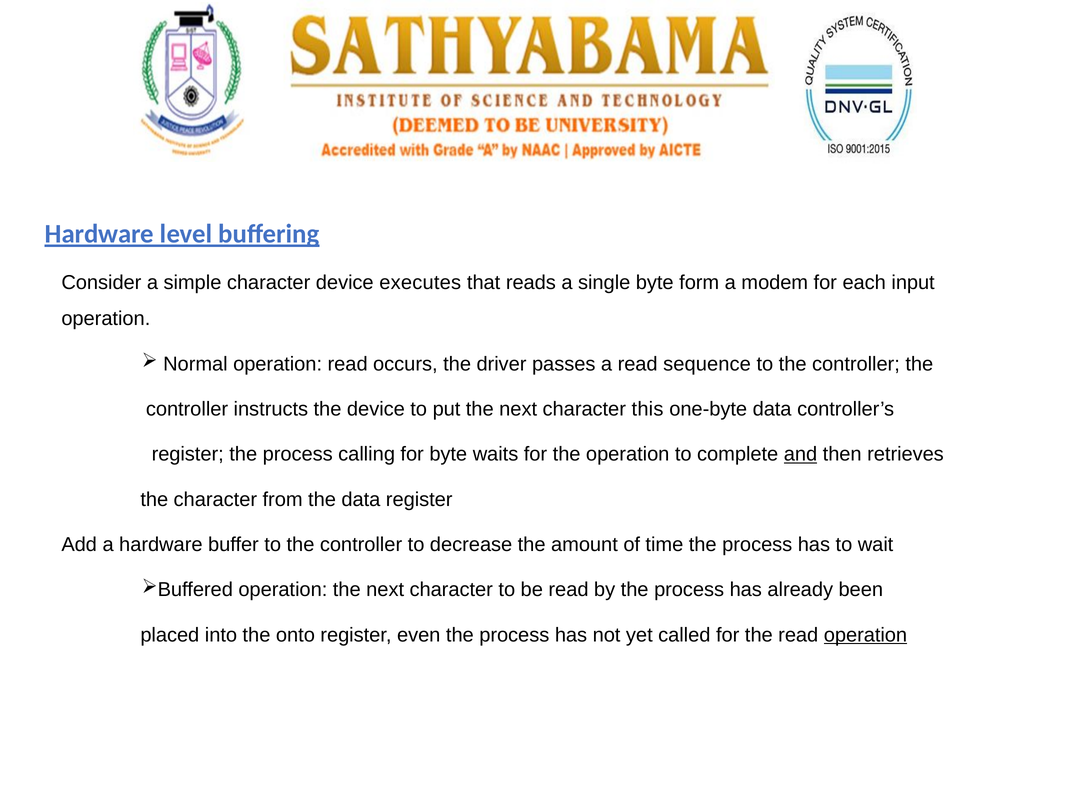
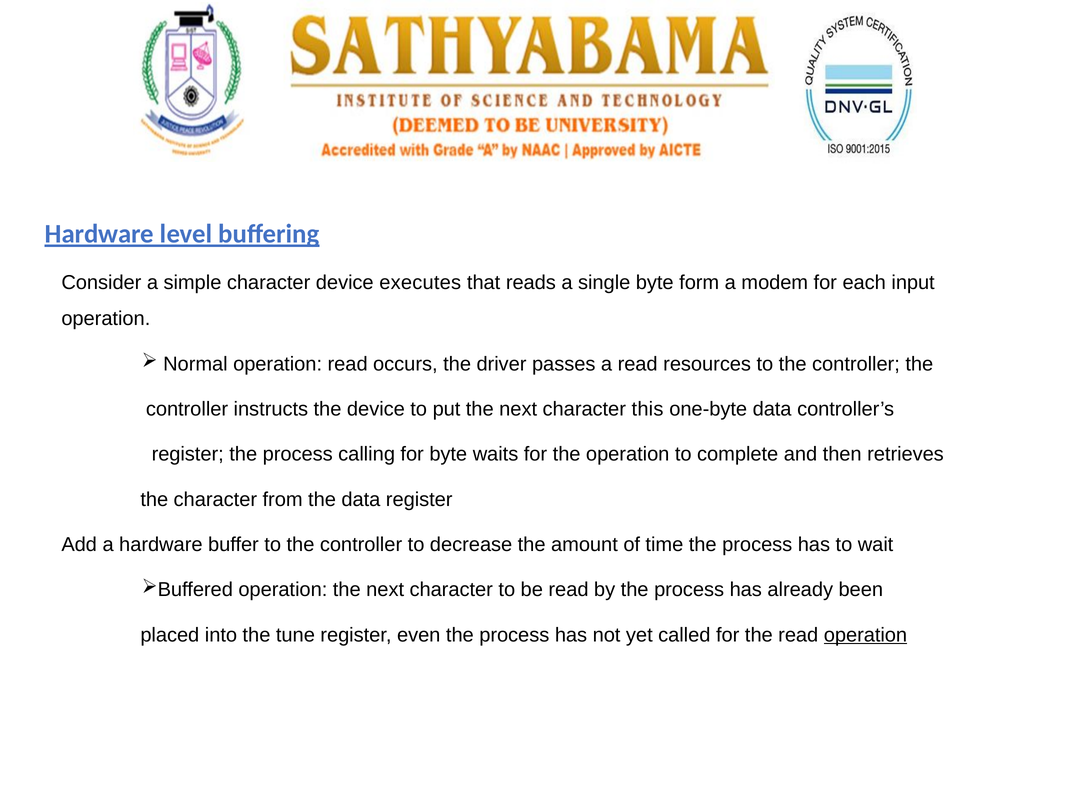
sequence: sequence -> resources
and underline: present -> none
onto: onto -> tune
